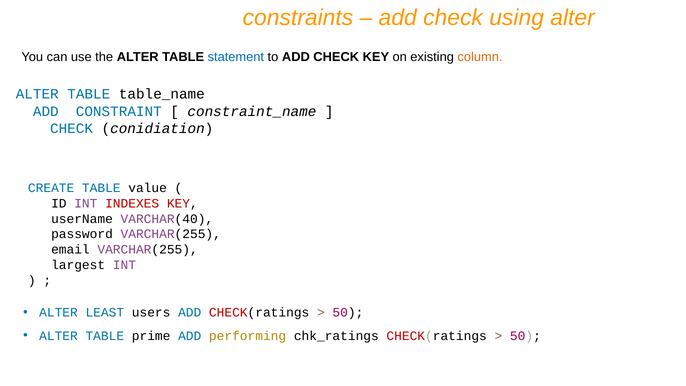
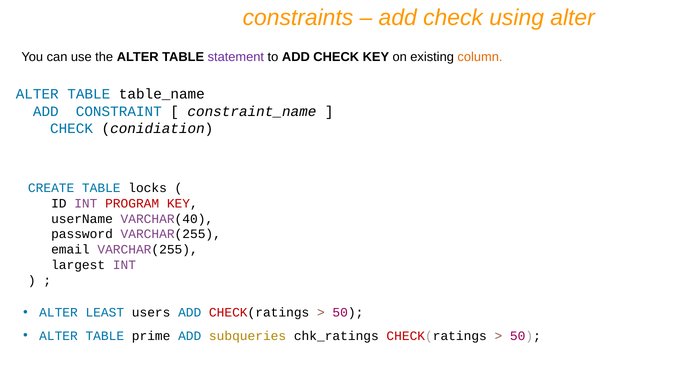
statement colour: blue -> purple
value: value -> locks
INDEXES: INDEXES -> PROGRAM
performing: performing -> subqueries
